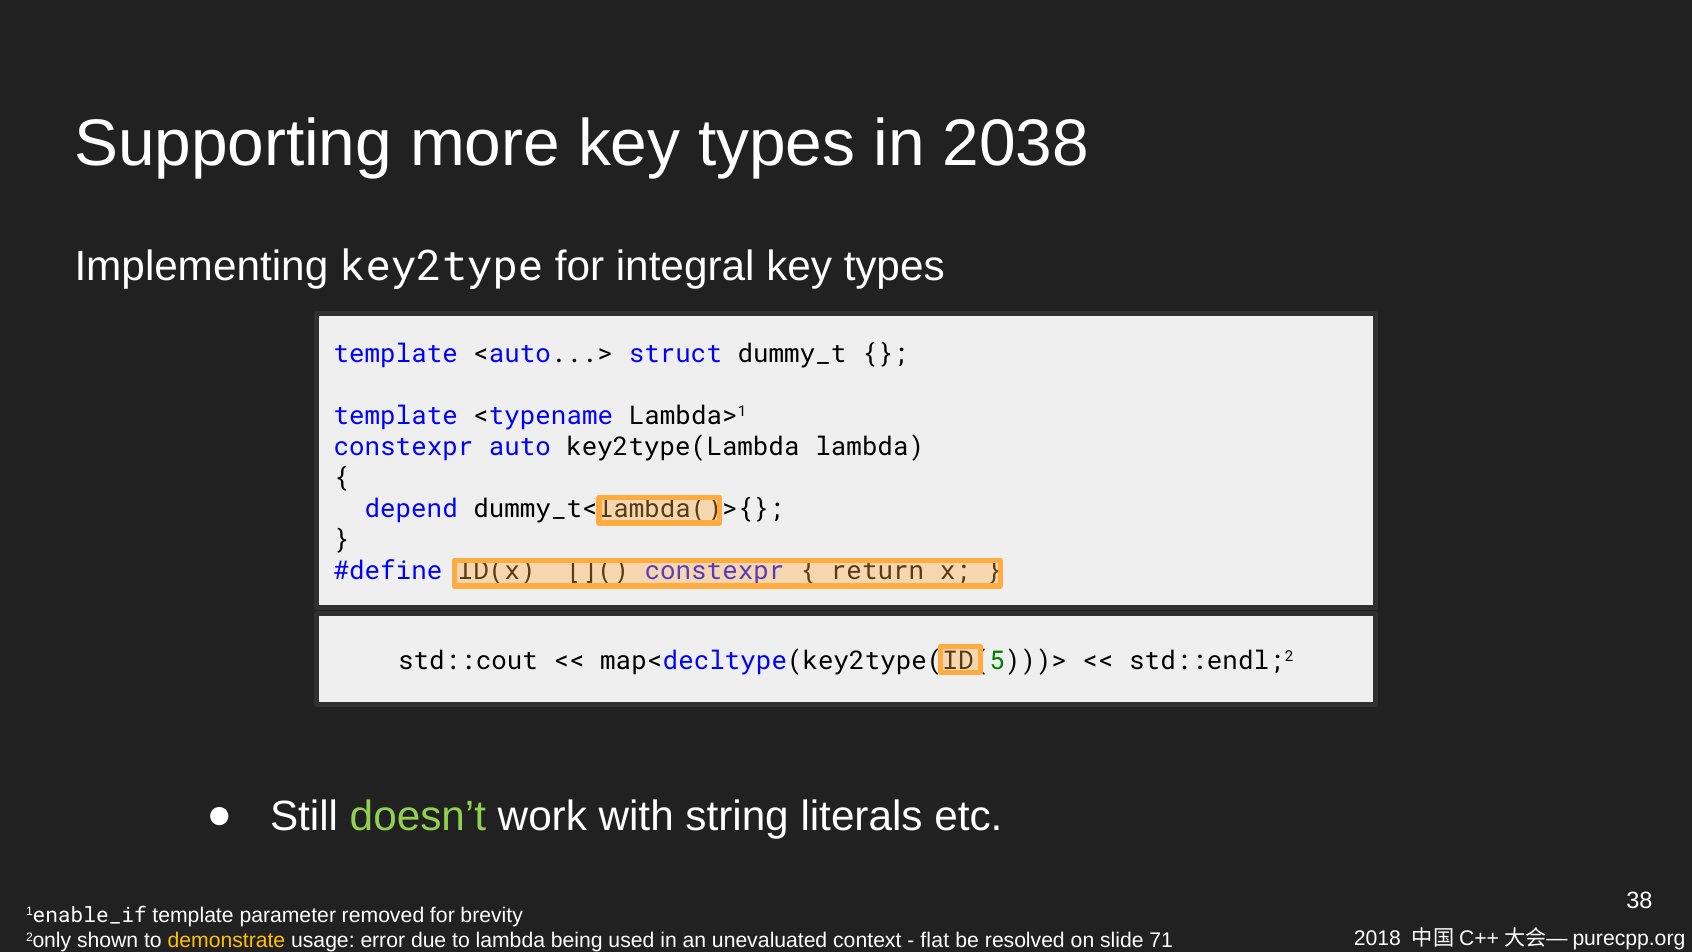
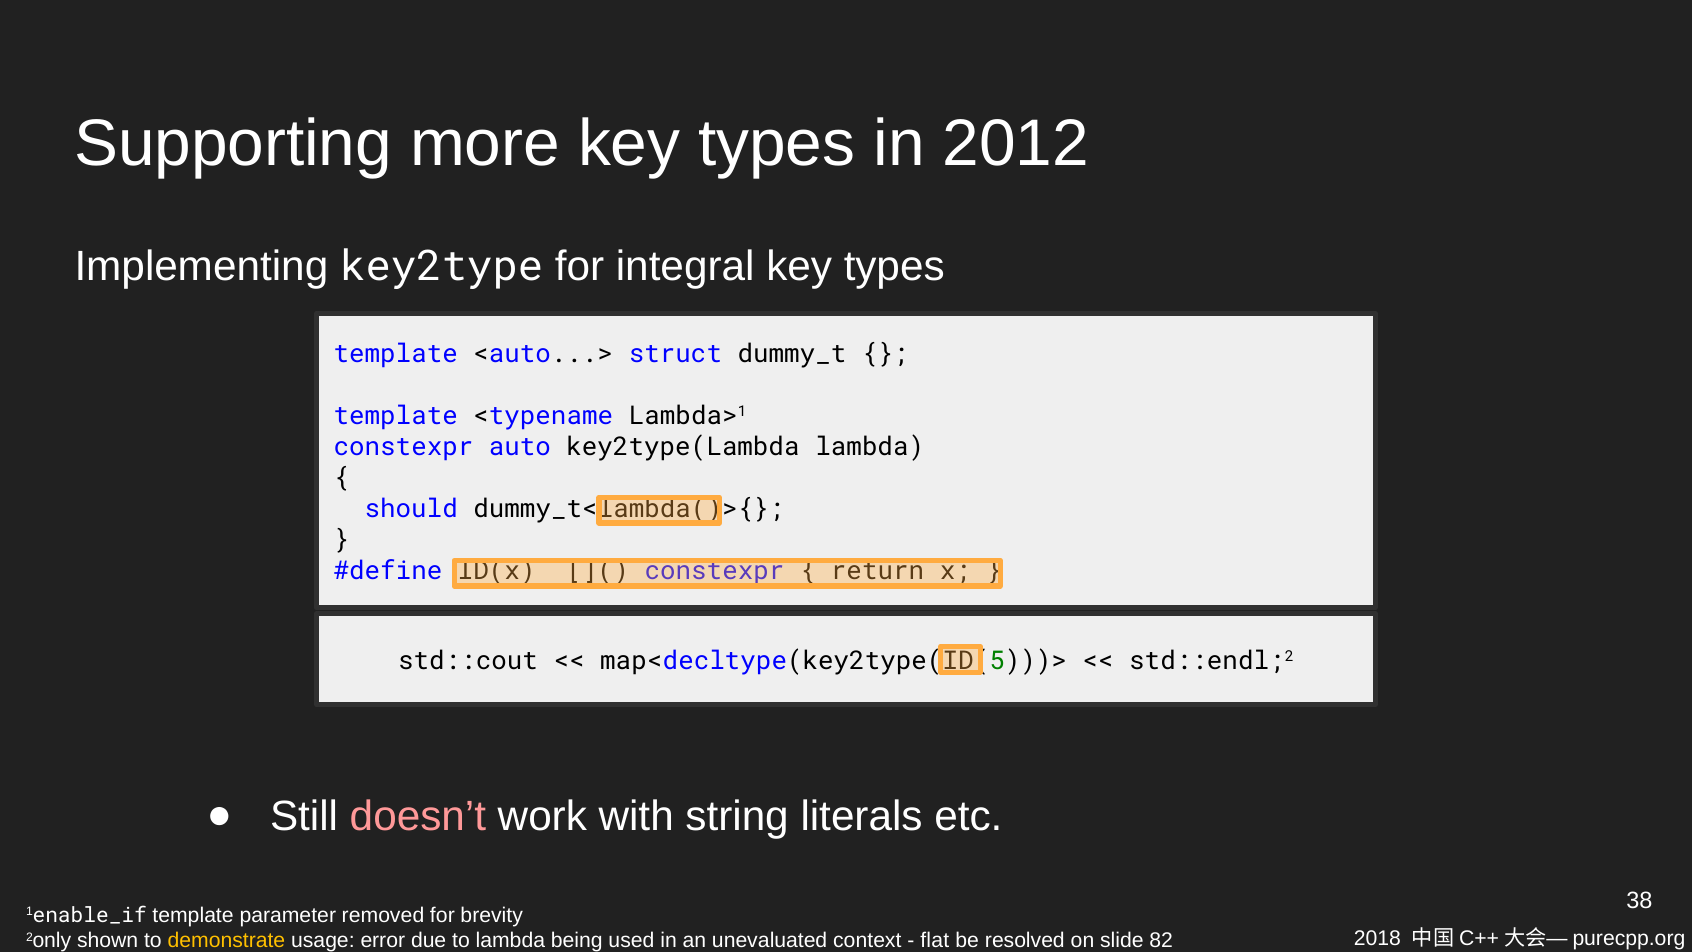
2038: 2038 -> 2012
depend: depend -> should
doesn’t colour: light green -> pink
71: 71 -> 82
